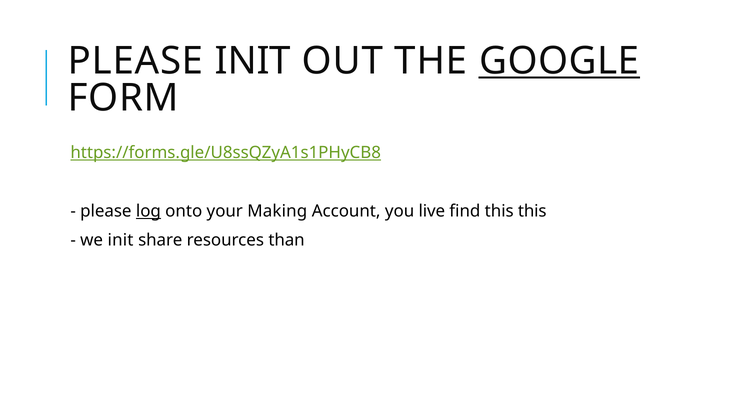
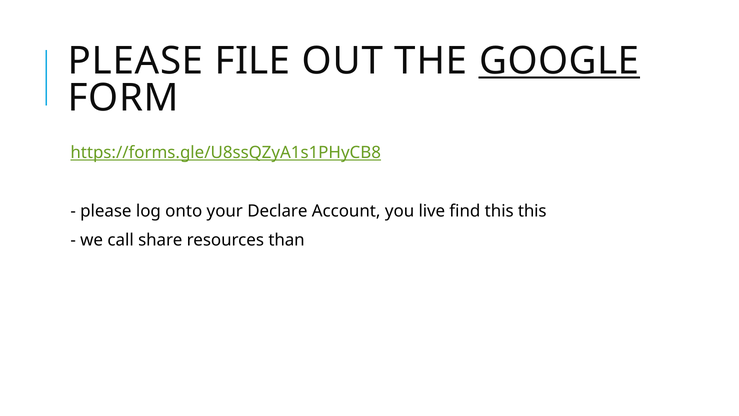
PLEASE INIT: INIT -> FILE
log underline: present -> none
Making: Making -> Declare
we init: init -> call
